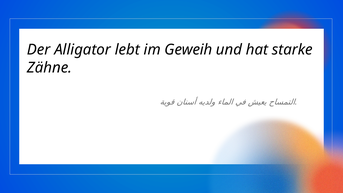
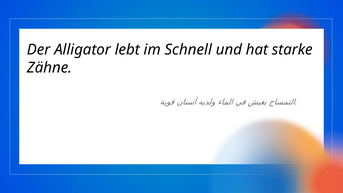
Geweih: Geweih -> Schnell
